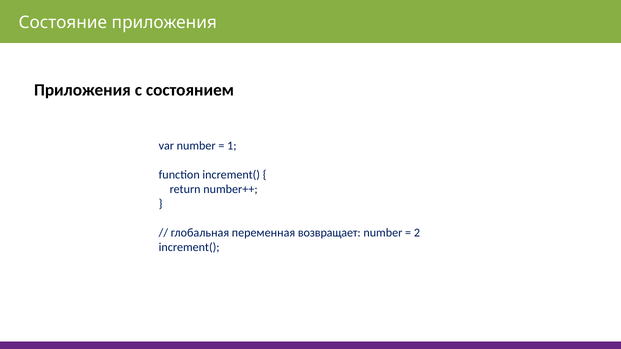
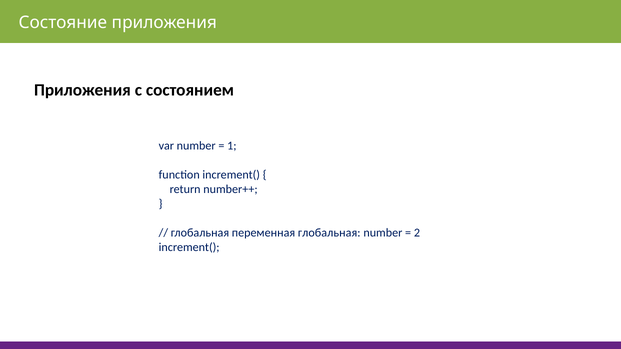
переменная возвращает: возвращает -> глобальная
